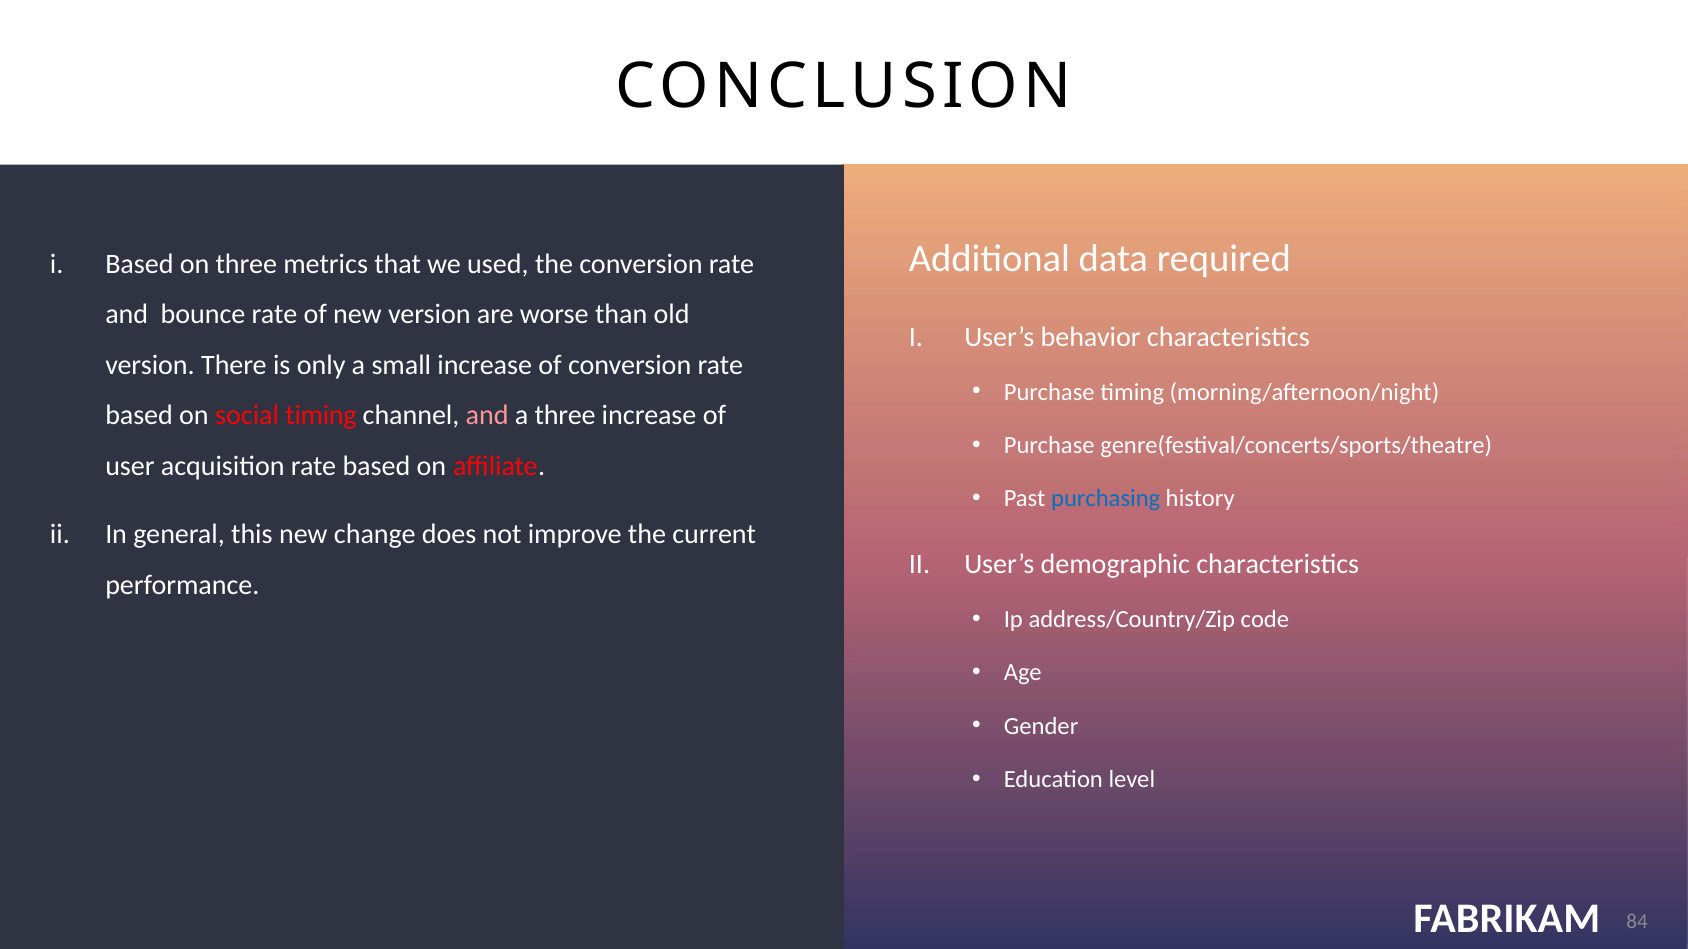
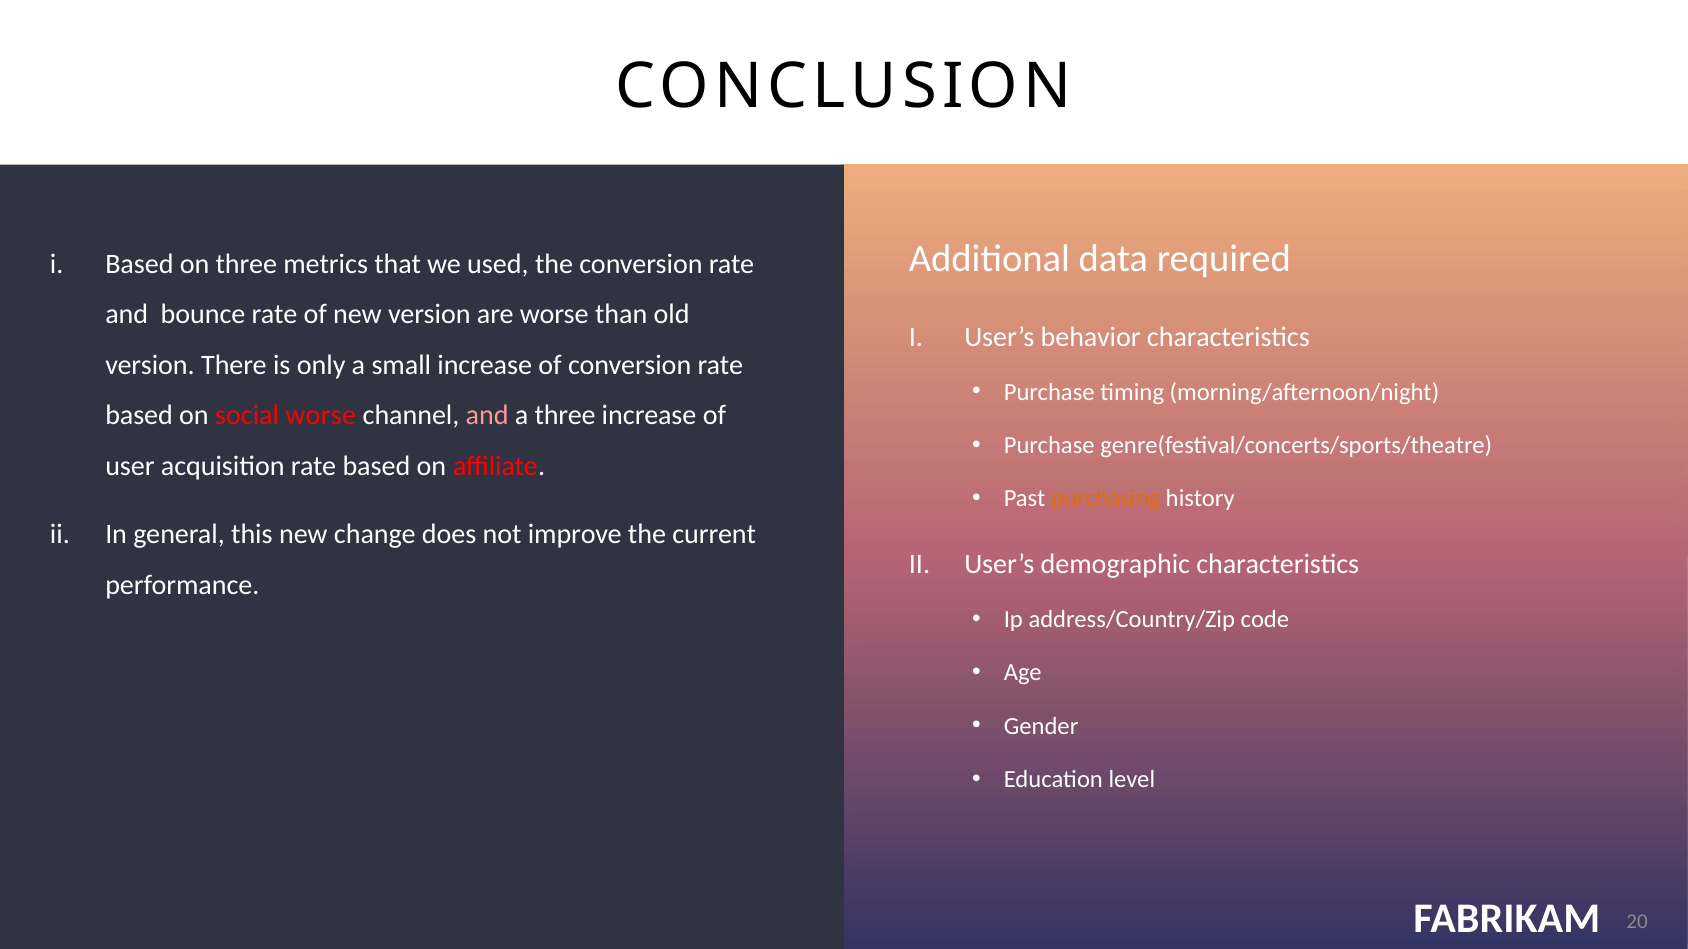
social timing: timing -> worse
purchasing colour: blue -> orange
84: 84 -> 20
